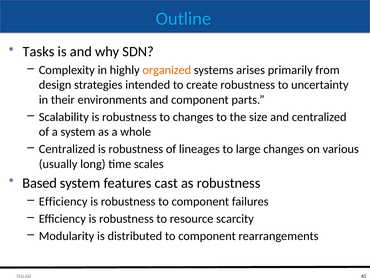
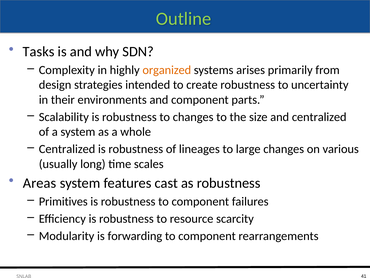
Outline colour: light blue -> light green
Based: Based -> Areas
Efficiency at (63, 201): Efficiency -> Primitives
distributed: distributed -> forwarding
